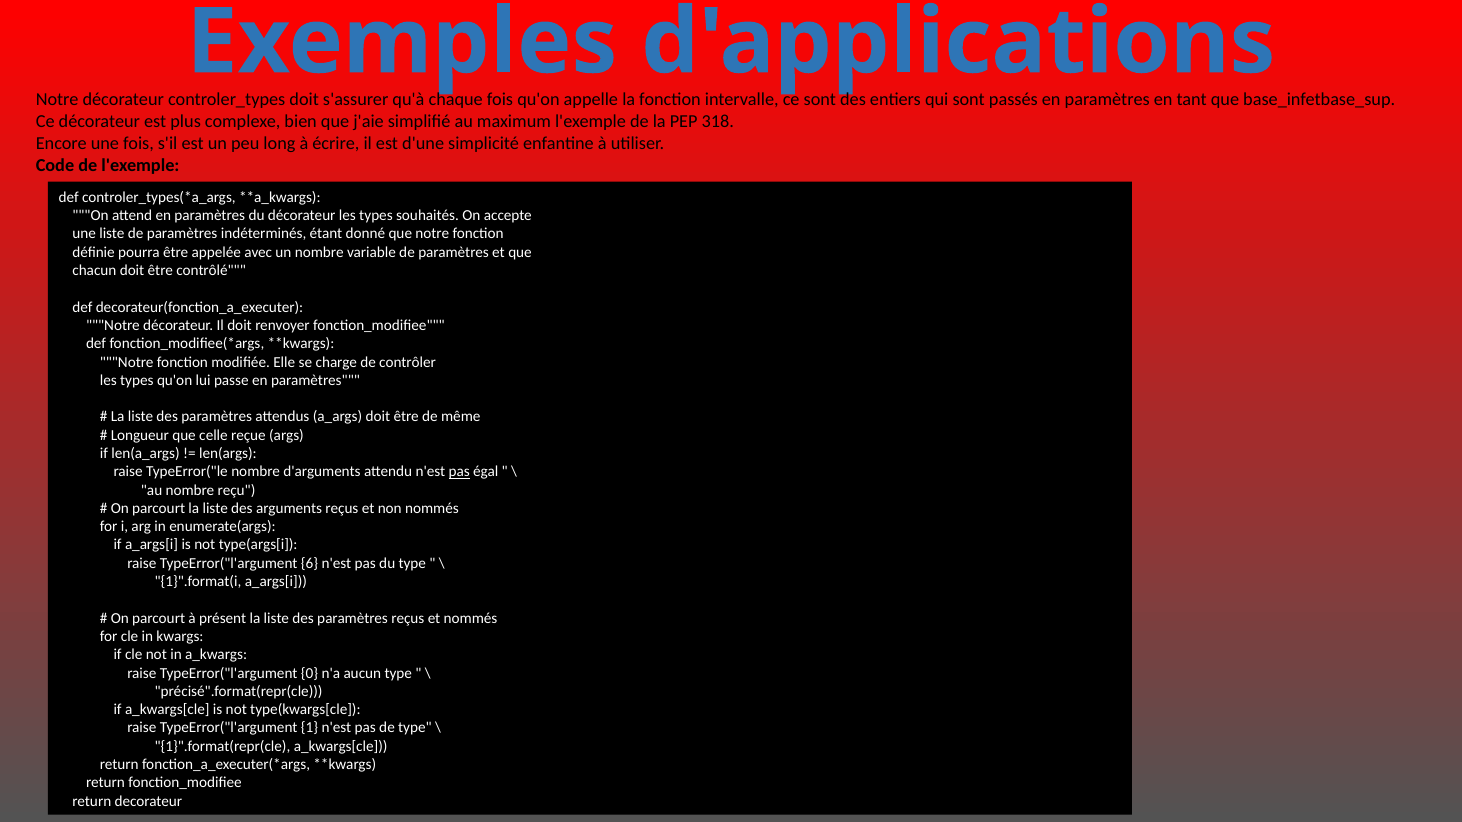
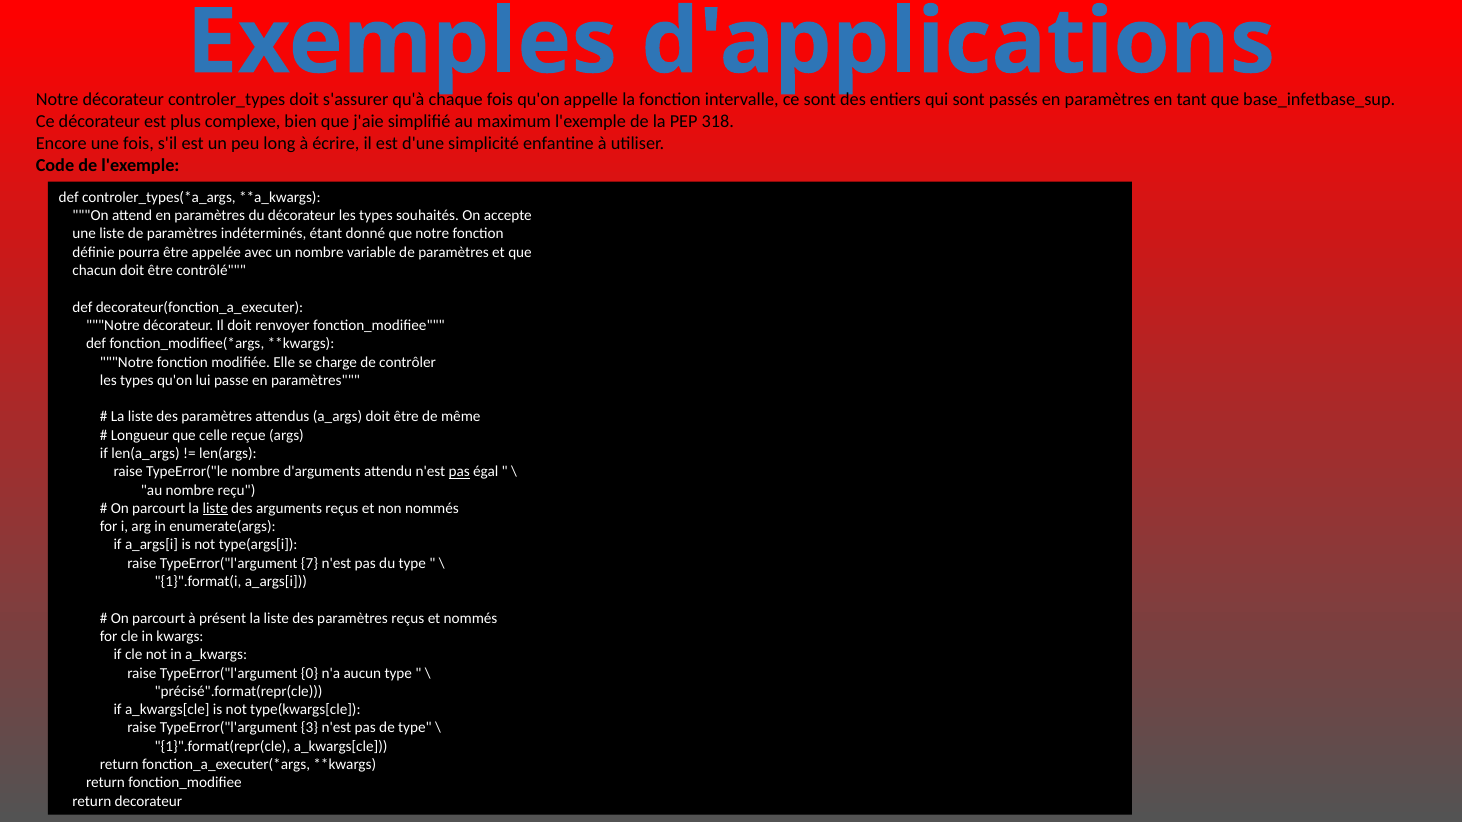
liste at (215, 509) underline: none -> present
6: 6 -> 7
1: 1 -> 3
